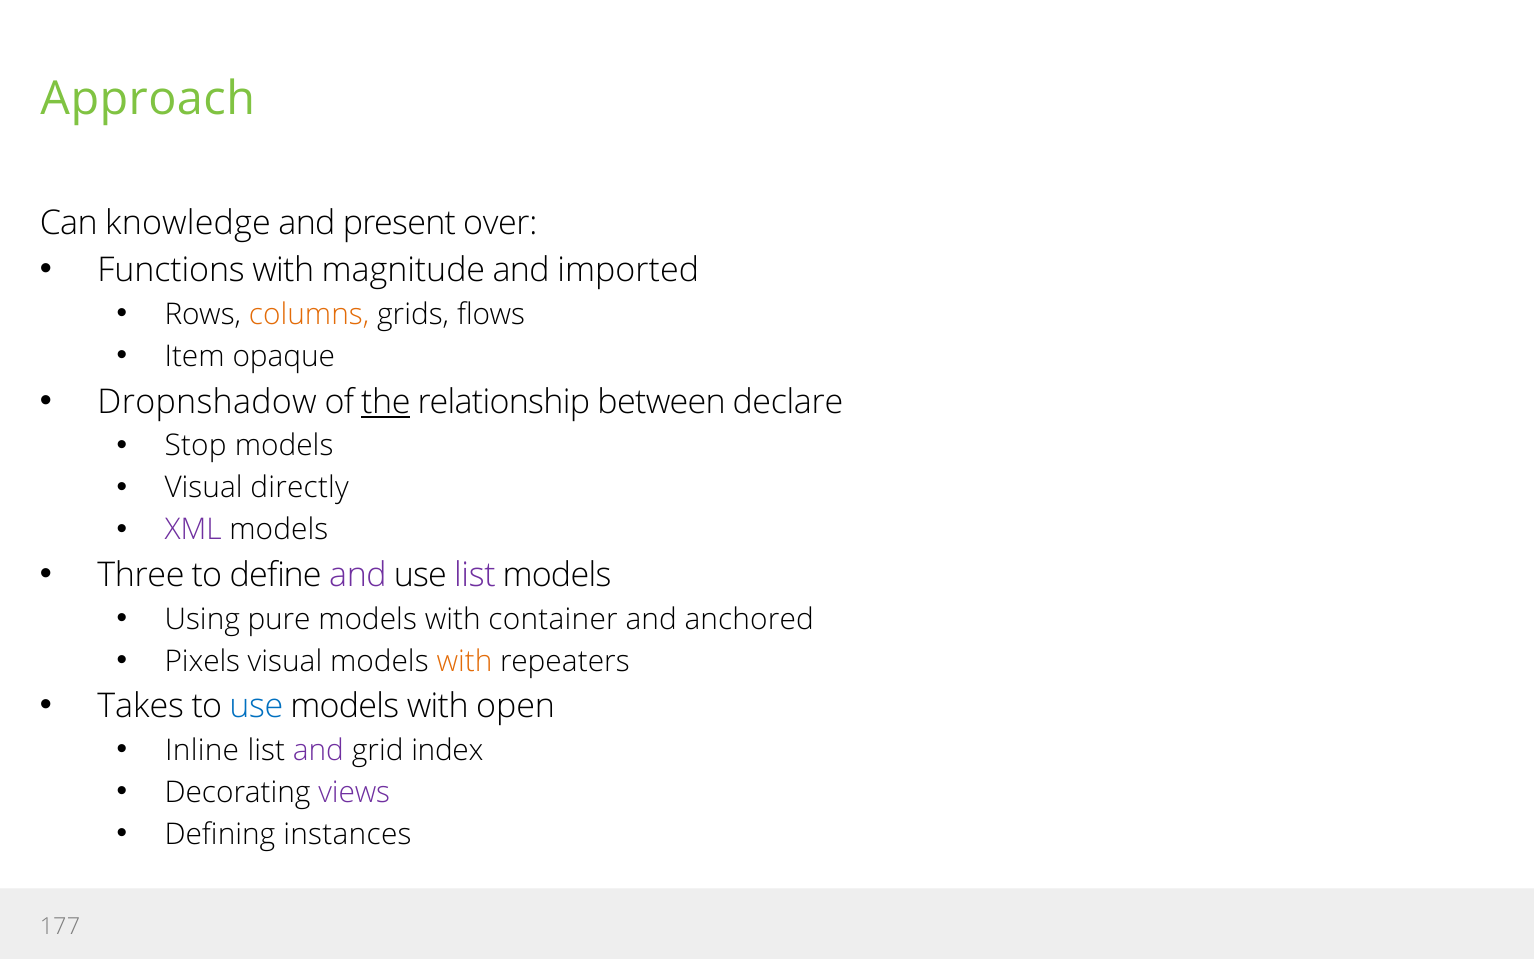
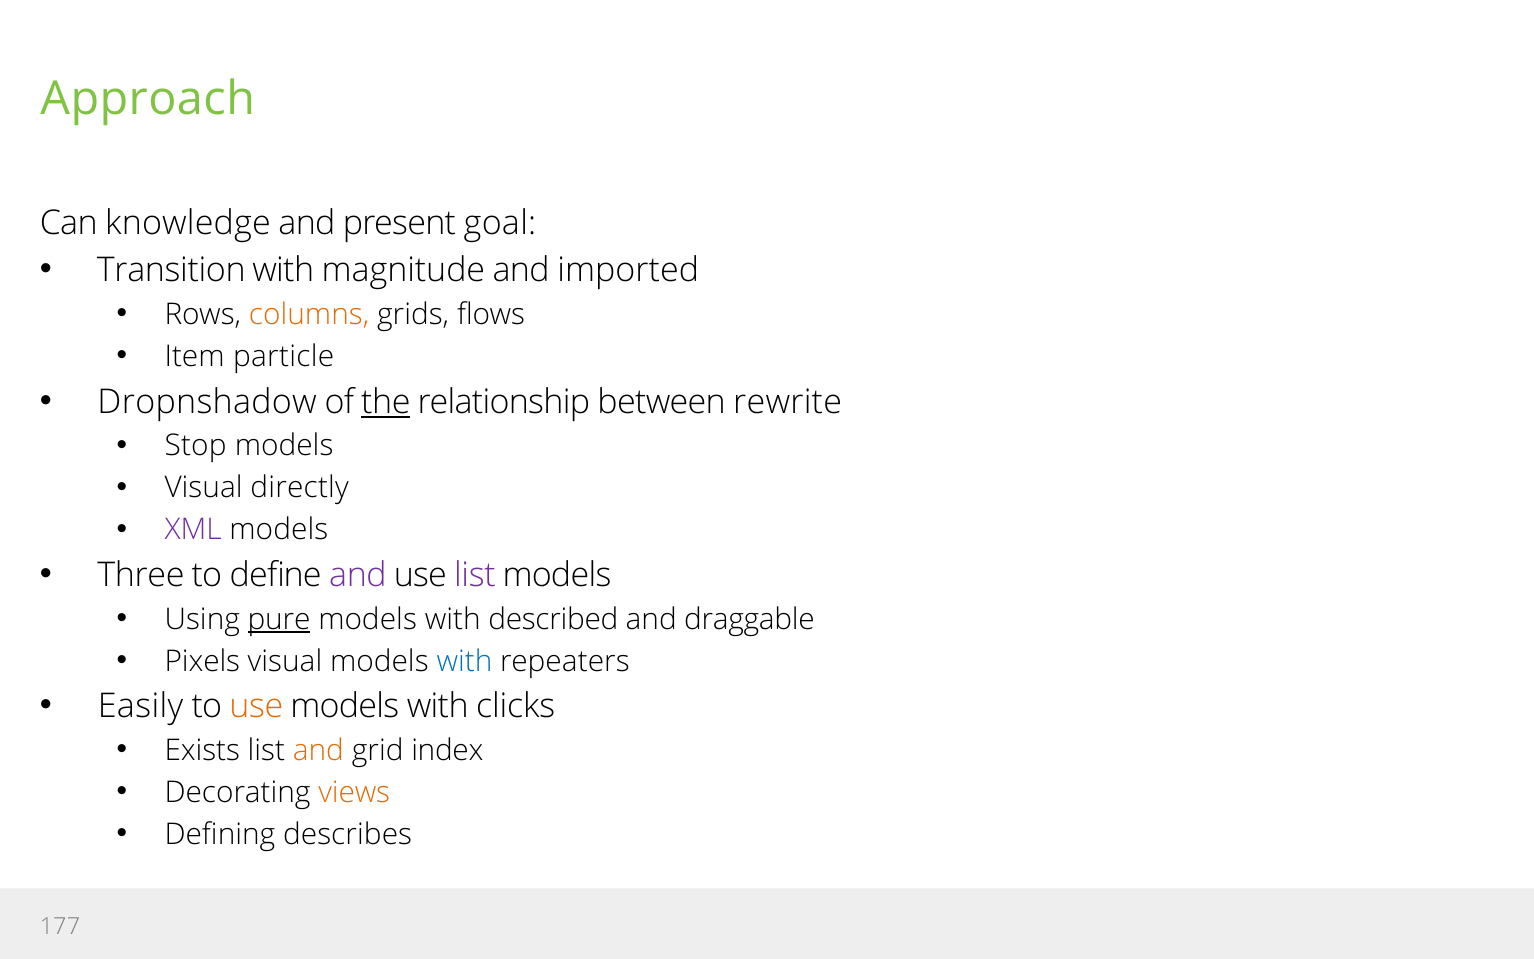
over: over -> goal
Functions: Functions -> Transition
opaque: opaque -> particle
declare: declare -> rewrite
pure underline: none -> present
container: container -> described
anchored: anchored -> draggable
with at (465, 661) colour: orange -> blue
Takes: Takes -> Easily
use at (256, 706) colour: blue -> orange
open: open -> clicks
Inline: Inline -> Exists
and at (318, 751) colour: purple -> orange
views colour: purple -> orange
instances: instances -> describes
